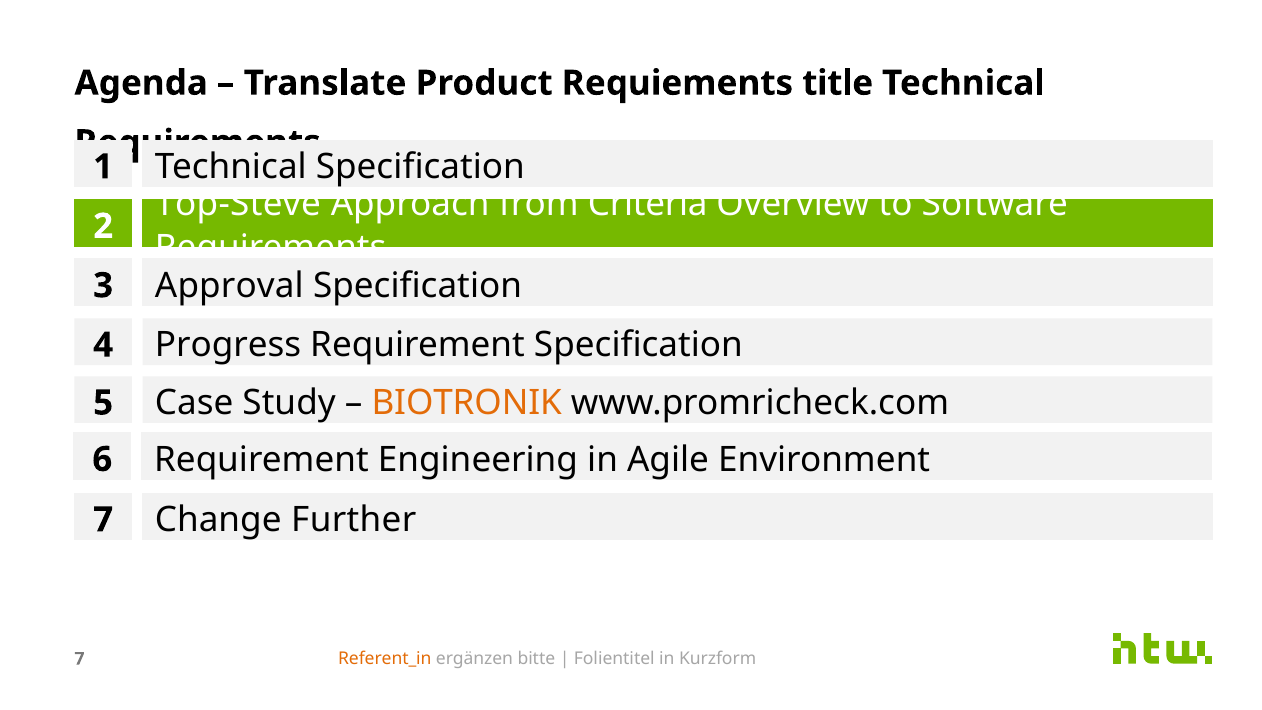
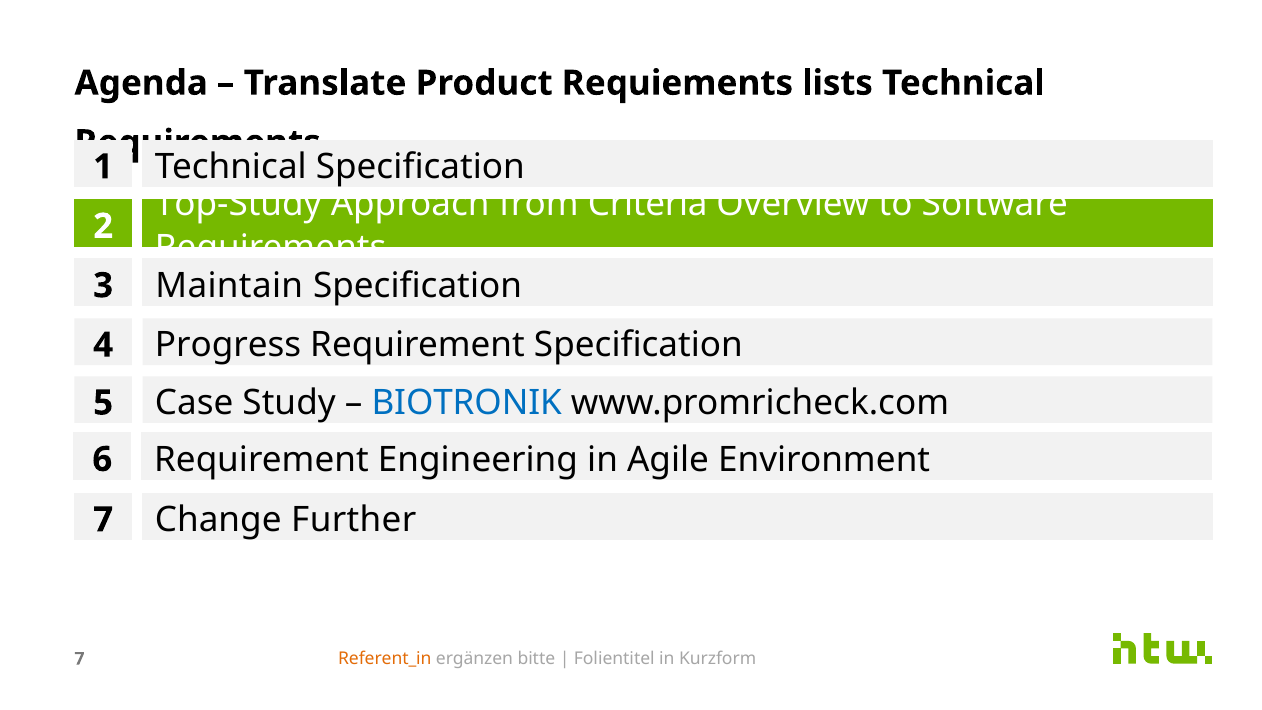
title: title -> lists
Top-Steve: Top-Steve -> Top-Study
Approval: Approval -> Maintain
BIOTRONIK colour: orange -> blue
